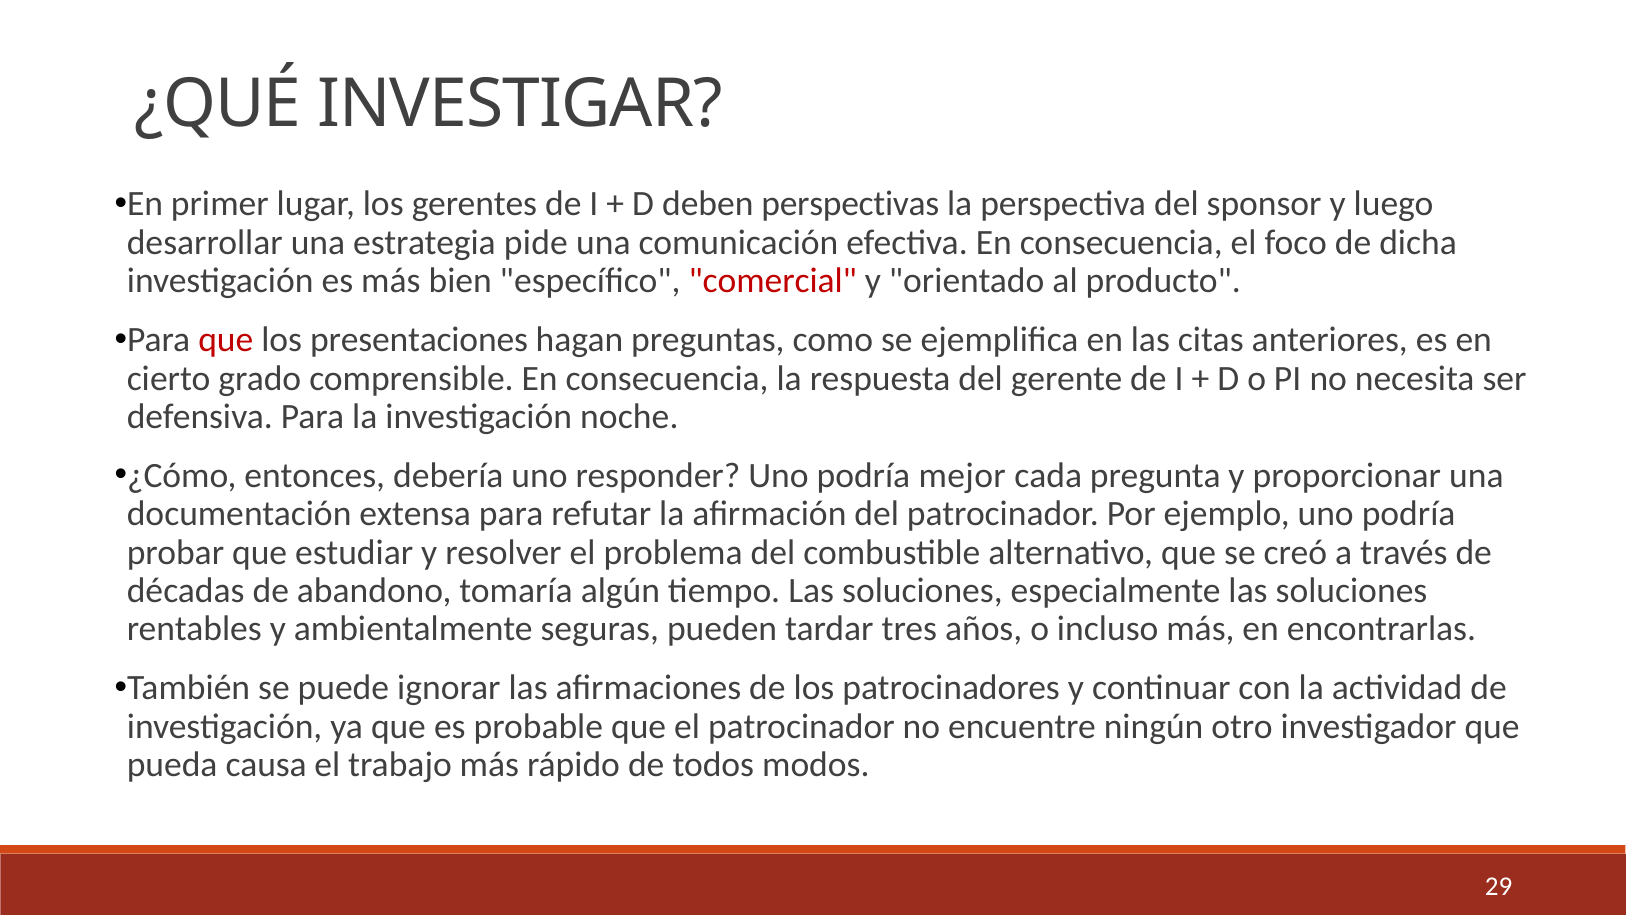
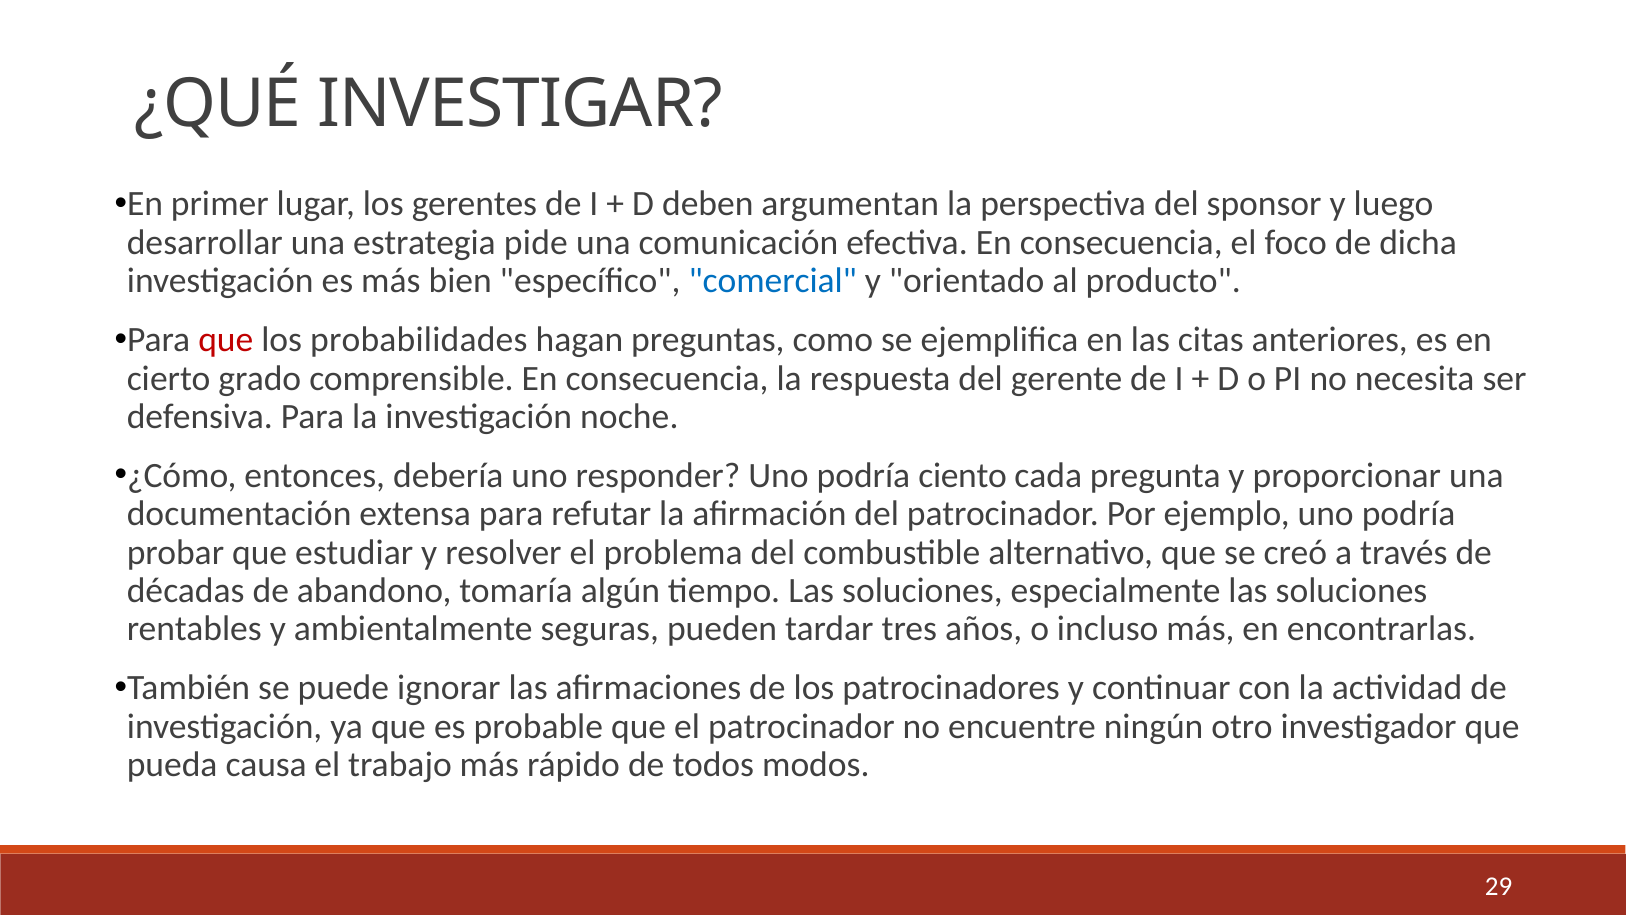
perspectivas: perspectivas -> argumentan
comercial colour: red -> blue
presentaciones: presentaciones -> probabilidades
mejor: mejor -> ciento
